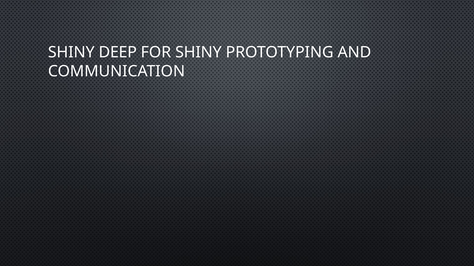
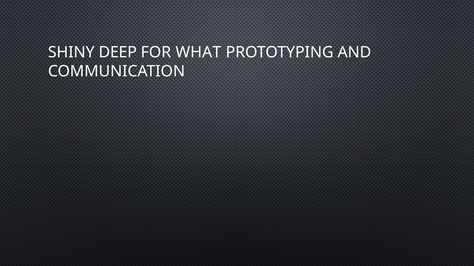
FOR SHINY: SHINY -> WHAT
